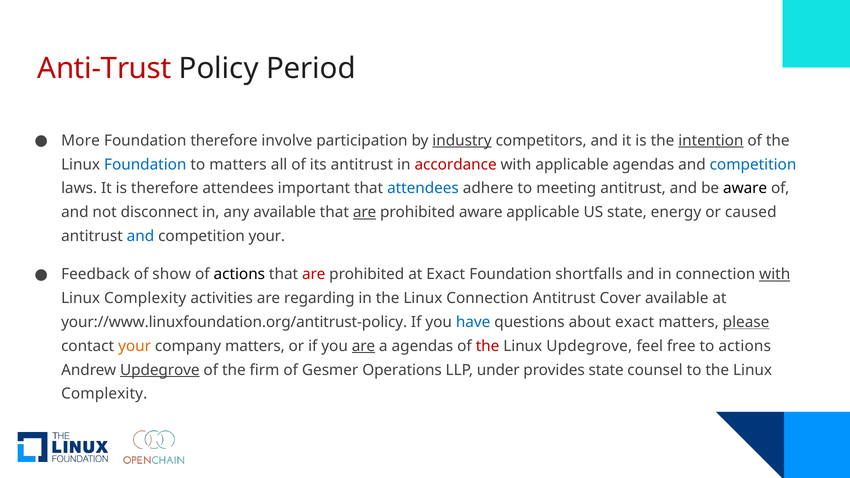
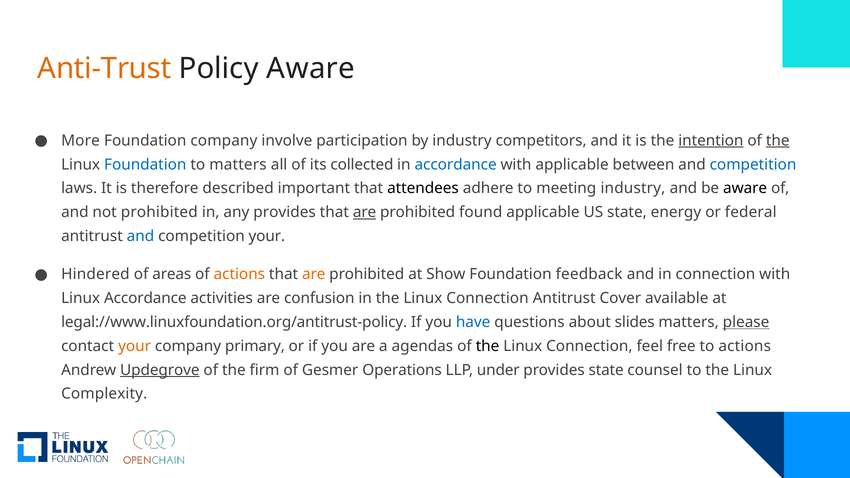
Anti-Trust colour: red -> orange
Policy Period: Period -> Aware
Foundation therefore: therefore -> company
industry at (462, 141) underline: present -> none
the at (778, 141) underline: none -> present
its antitrust: antitrust -> collected
accordance at (456, 164) colour: red -> blue
applicable agendas: agendas -> between
therefore attendees: attendees -> described
attendees at (423, 188) colour: blue -> black
meeting antitrust: antitrust -> industry
not disconnect: disconnect -> prohibited
any available: available -> provides
prohibited aware: aware -> found
caused: caused -> federal
Feedback: Feedback -> Hindered
show: show -> areas
actions at (239, 274) colour: black -> orange
are at (314, 274) colour: red -> orange
at Exact: Exact -> Show
shortfalls: shortfalls -> feedback
with at (775, 274) underline: present -> none
Complexity at (145, 298): Complexity -> Accordance
regarding: regarding -> confusion
your://www.linuxfoundation.org/antitrust-policy: your://www.linuxfoundation.org/antitrust-policy -> legal://www.linuxfoundation.org/antitrust-policy
about exact: exact -> slides
company matters: matters -> primary
are at (363, 346) underline: present -> none
the at (488, 346) colour: red -> black
Updegrove at (589, 346): Updegrove -> Connection
